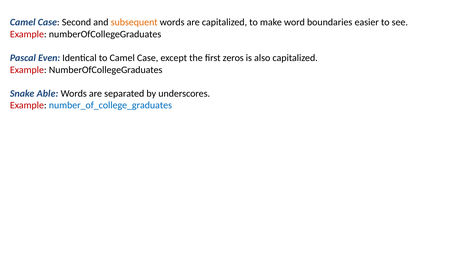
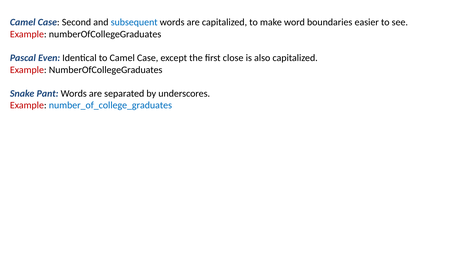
subsequent colour: orange -> blue
zeros: zeros -> close
Able: Able -> Pant
